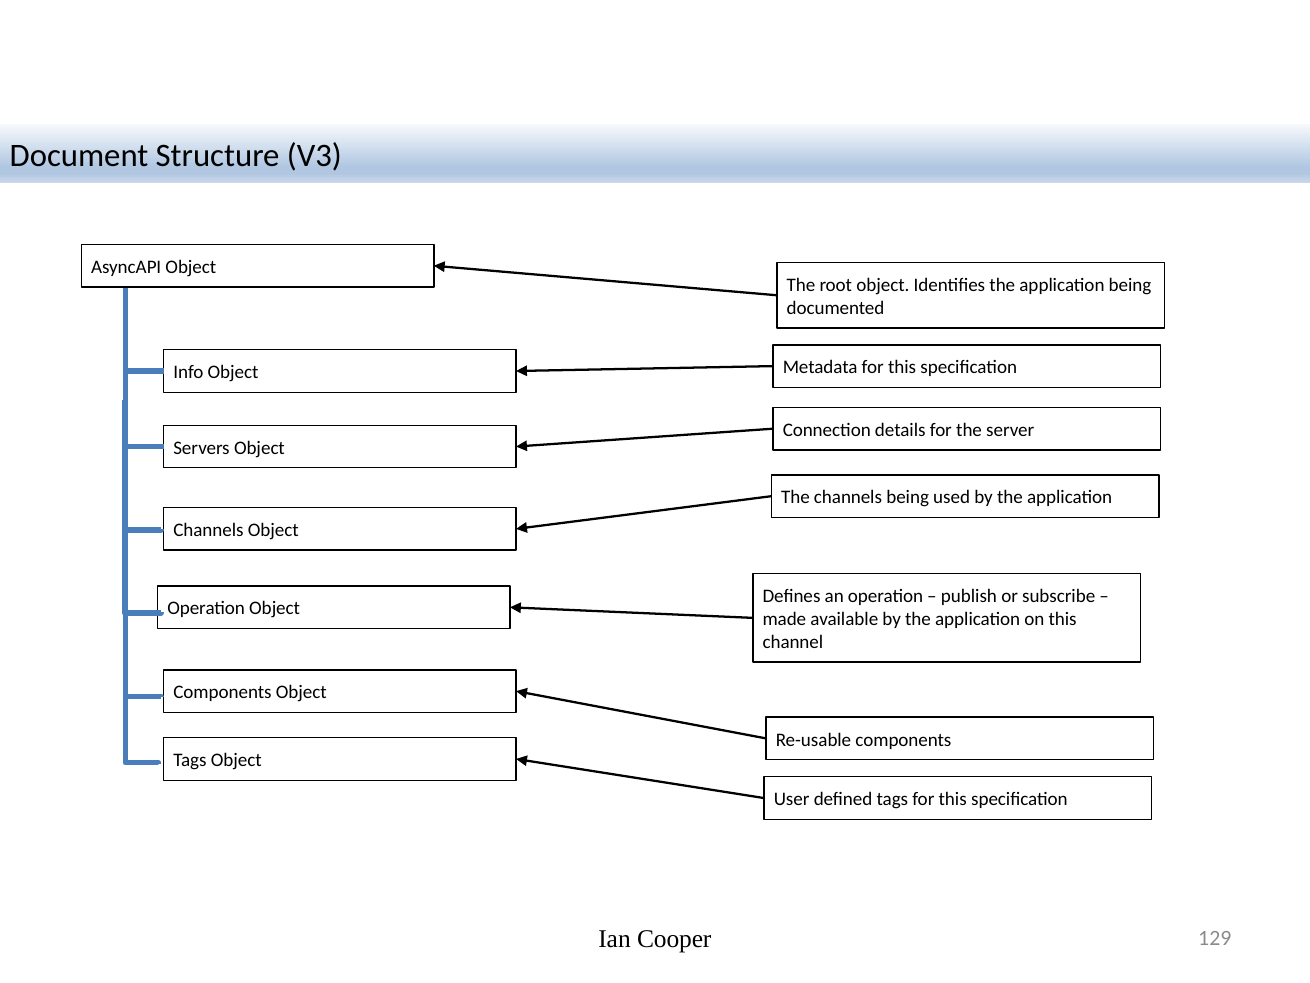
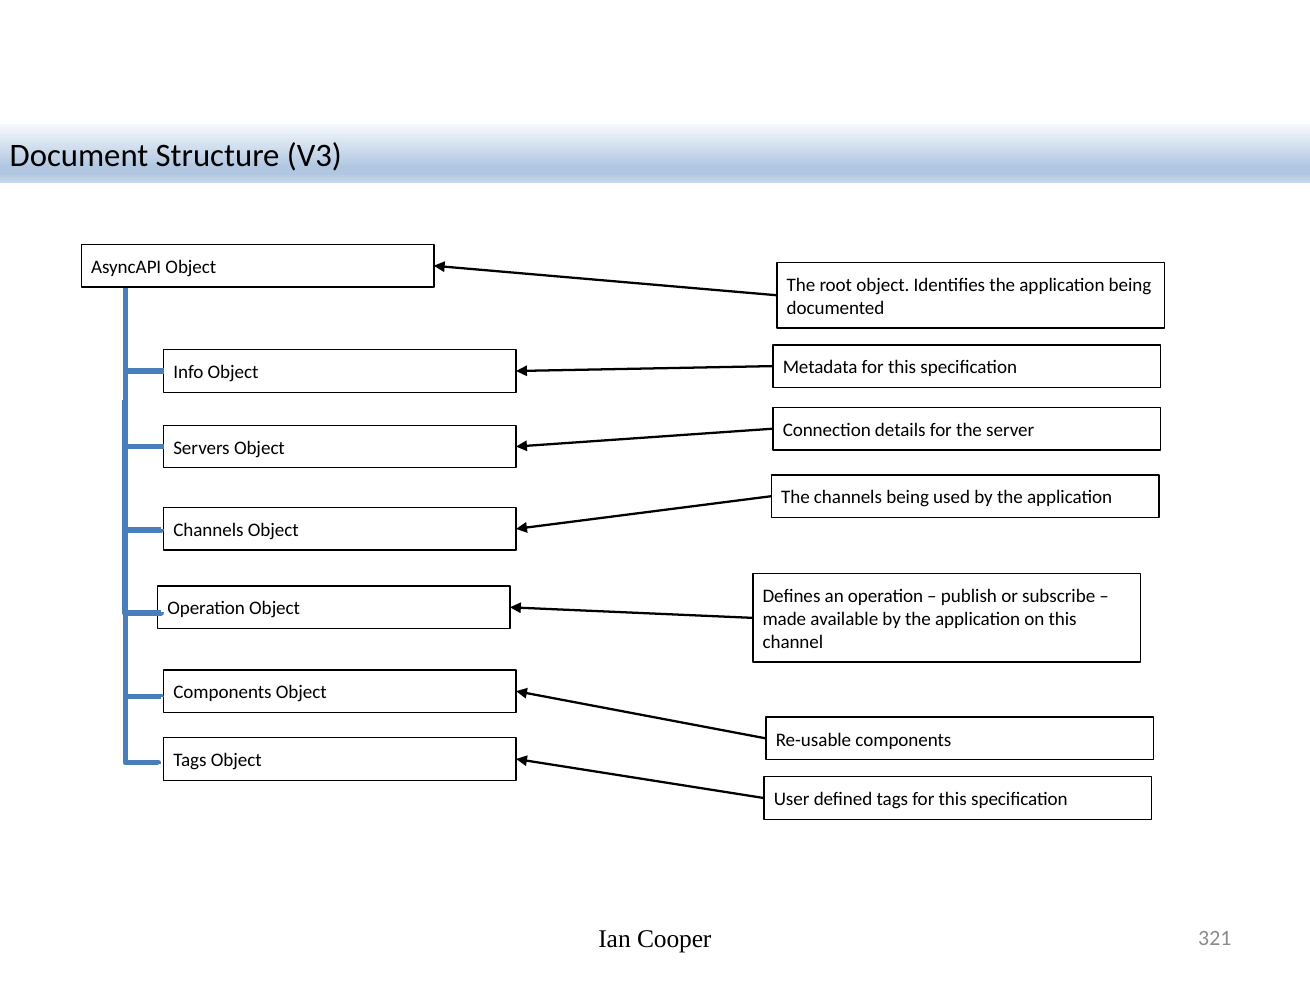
129: 129 -> 321
